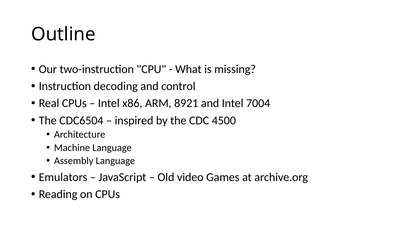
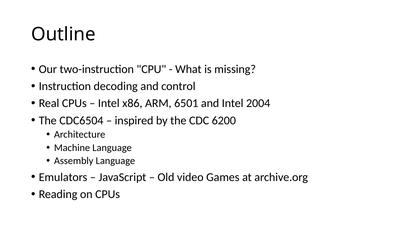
8921: 8921 -> 6501
7004: 7004 -> 2004
4500: 4500 -> 6200
